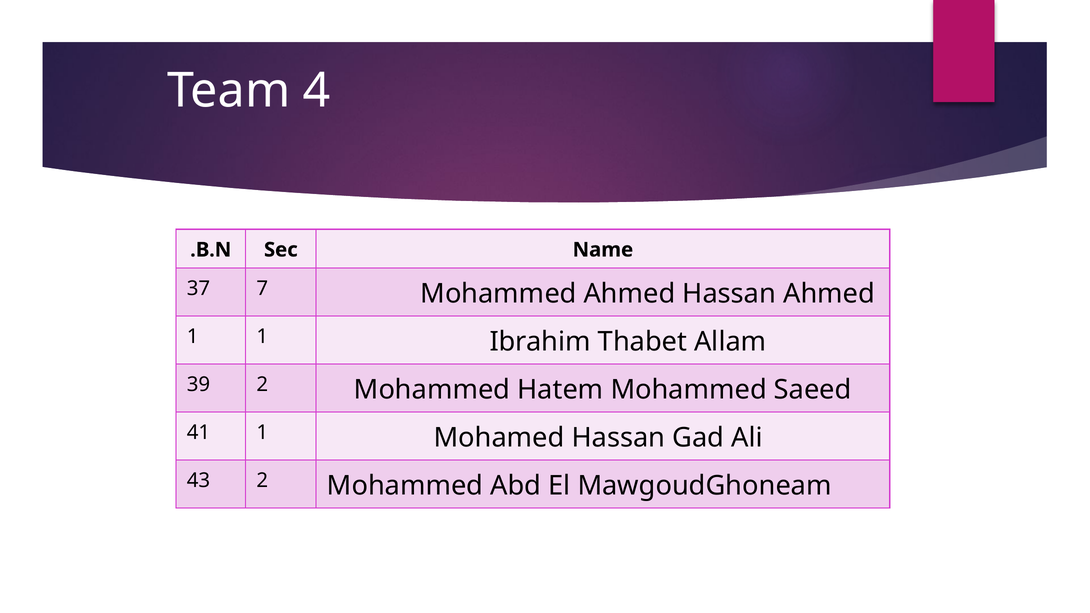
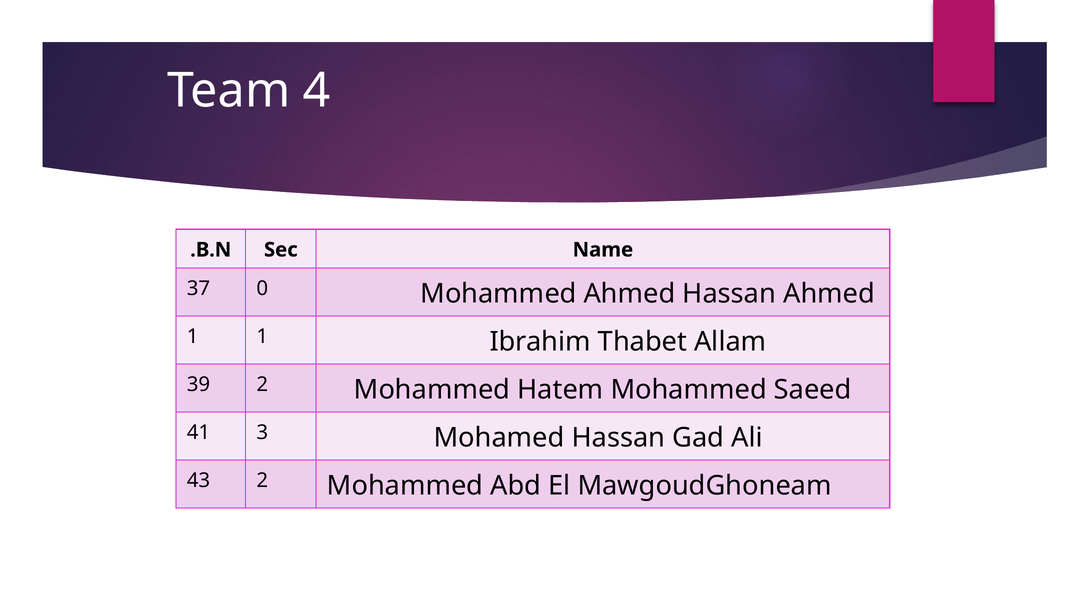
7: 7 -> 0
41 1: 1 -> 3
